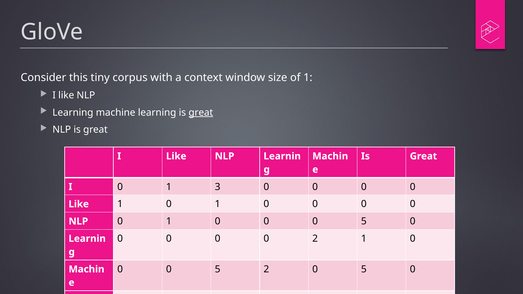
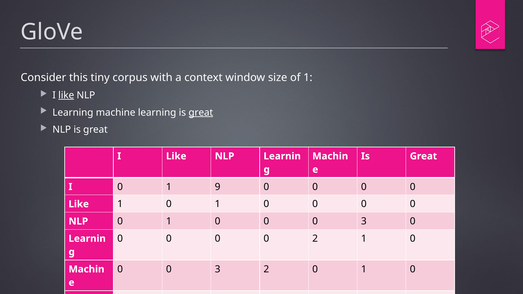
like at (66, 95) underline: none -> present
3: 3 -> 9
0 0 0 5: 5 -> 3
5 at (218, 269): 5 -> 3
2 0 5: 5 -> 1
